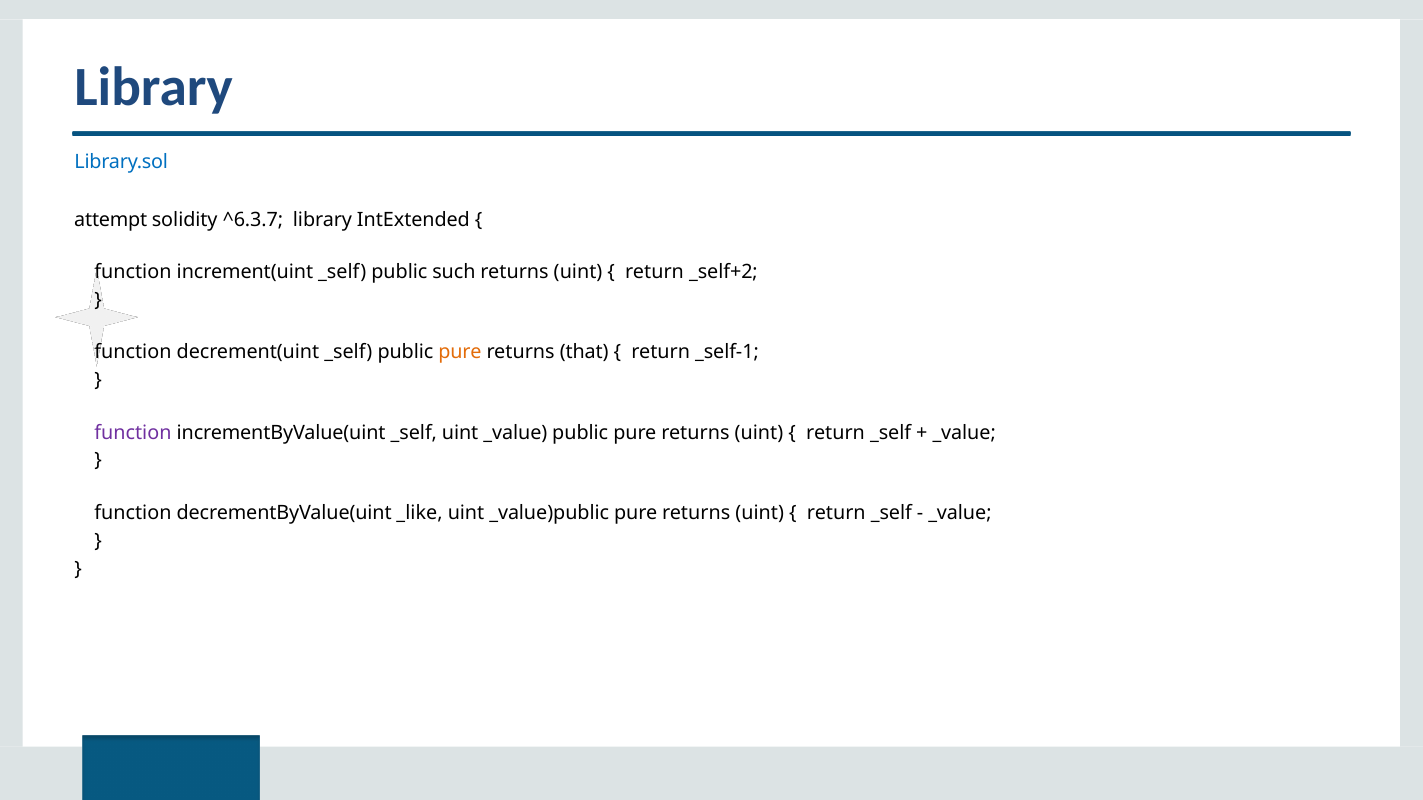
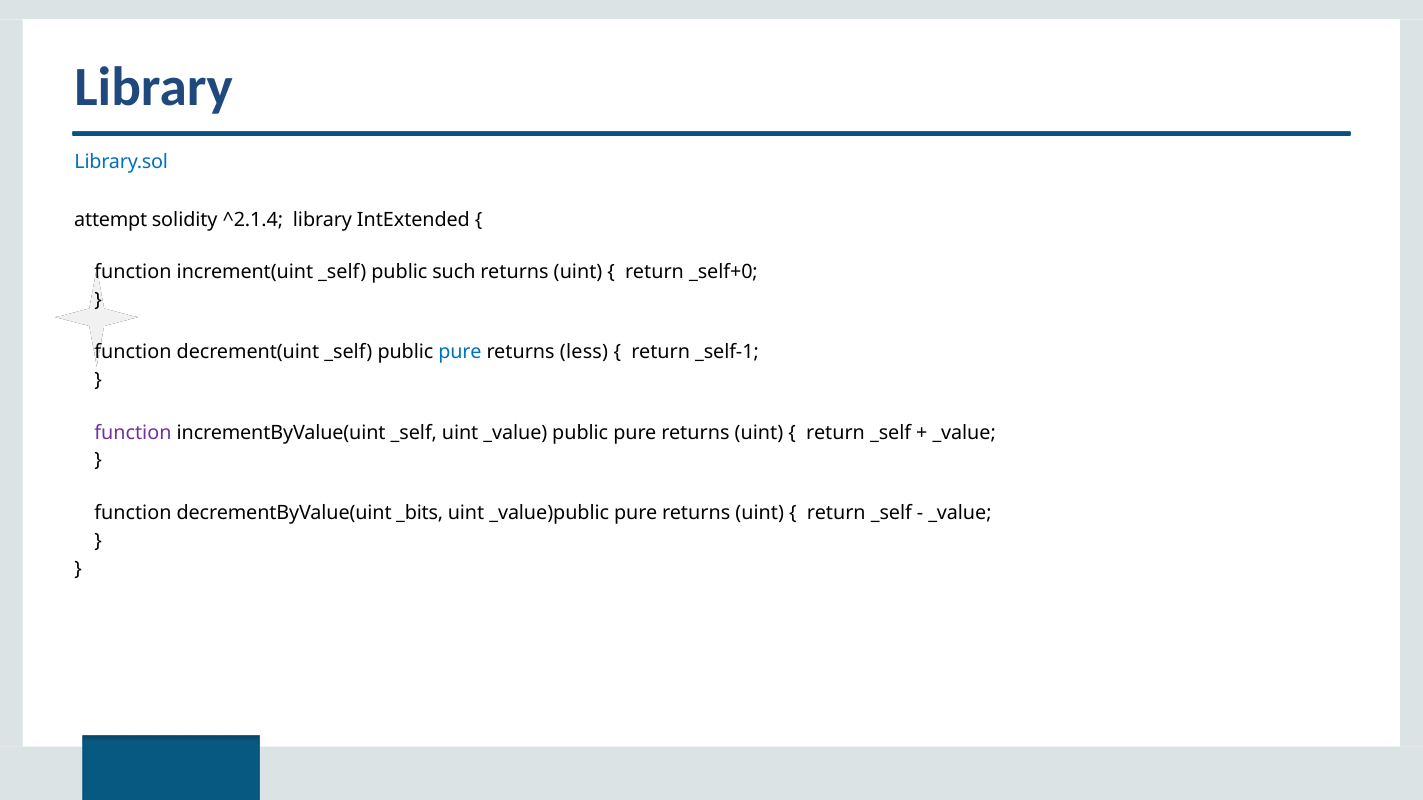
^6.3.7: ^6.3.7 -> ^2.1.4
_self+2: _self+2 -> _self+0
pure at (460, 352) colour: orange -> blue
that: that -> less
_like: _like -> _bits
